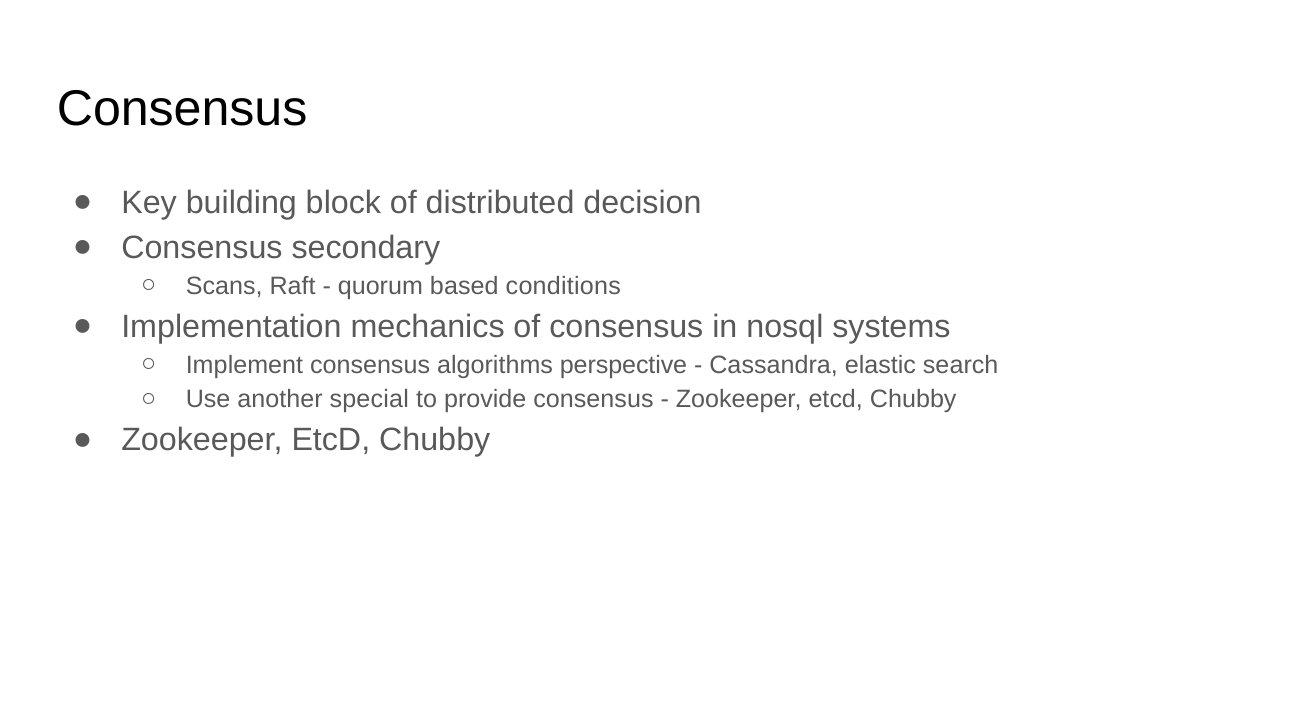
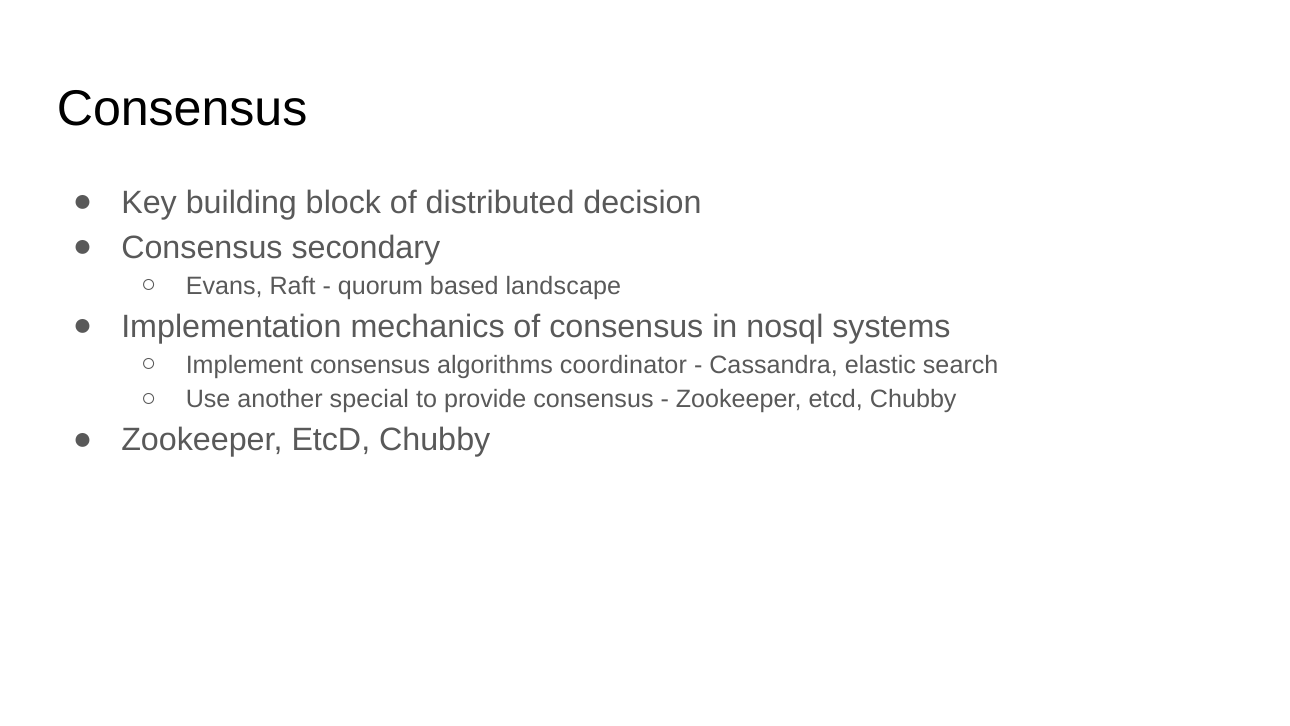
Scans: Scans -> Evans
conditions: conditions -> landscape
perspective: perspective -> coordinator
